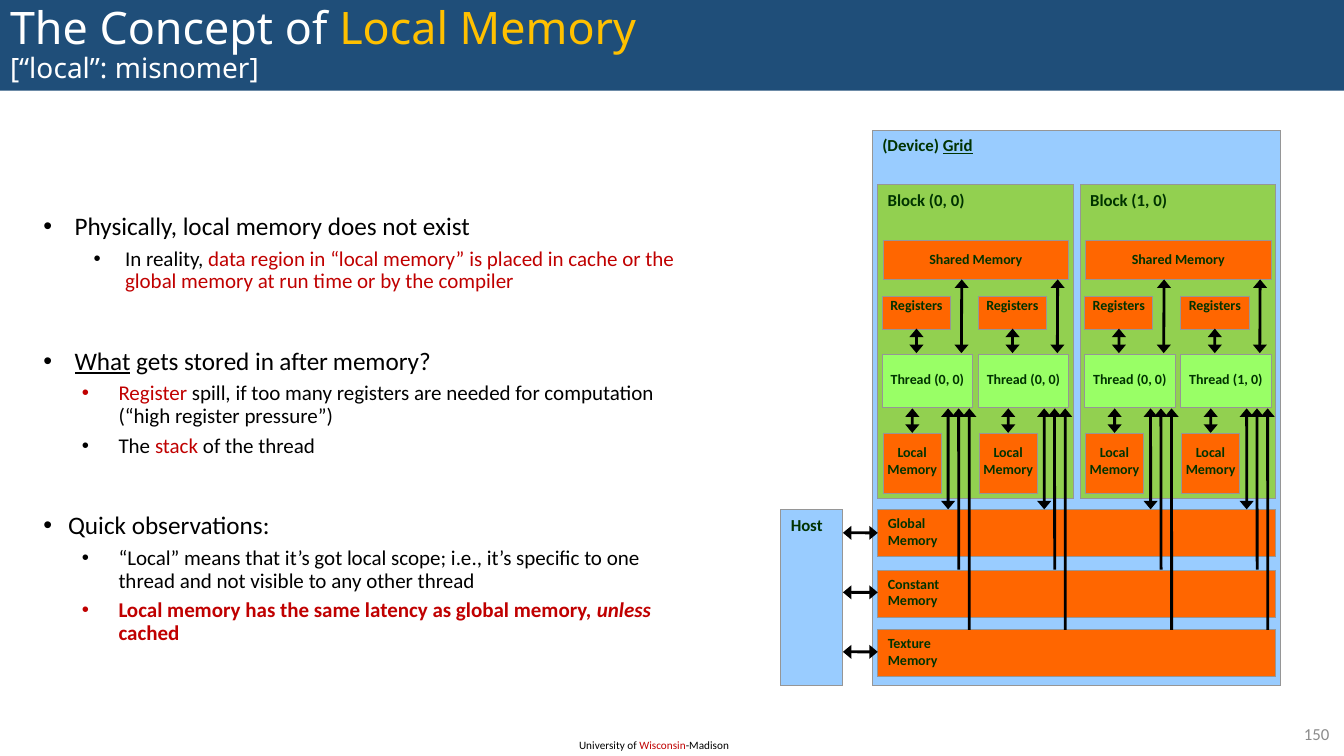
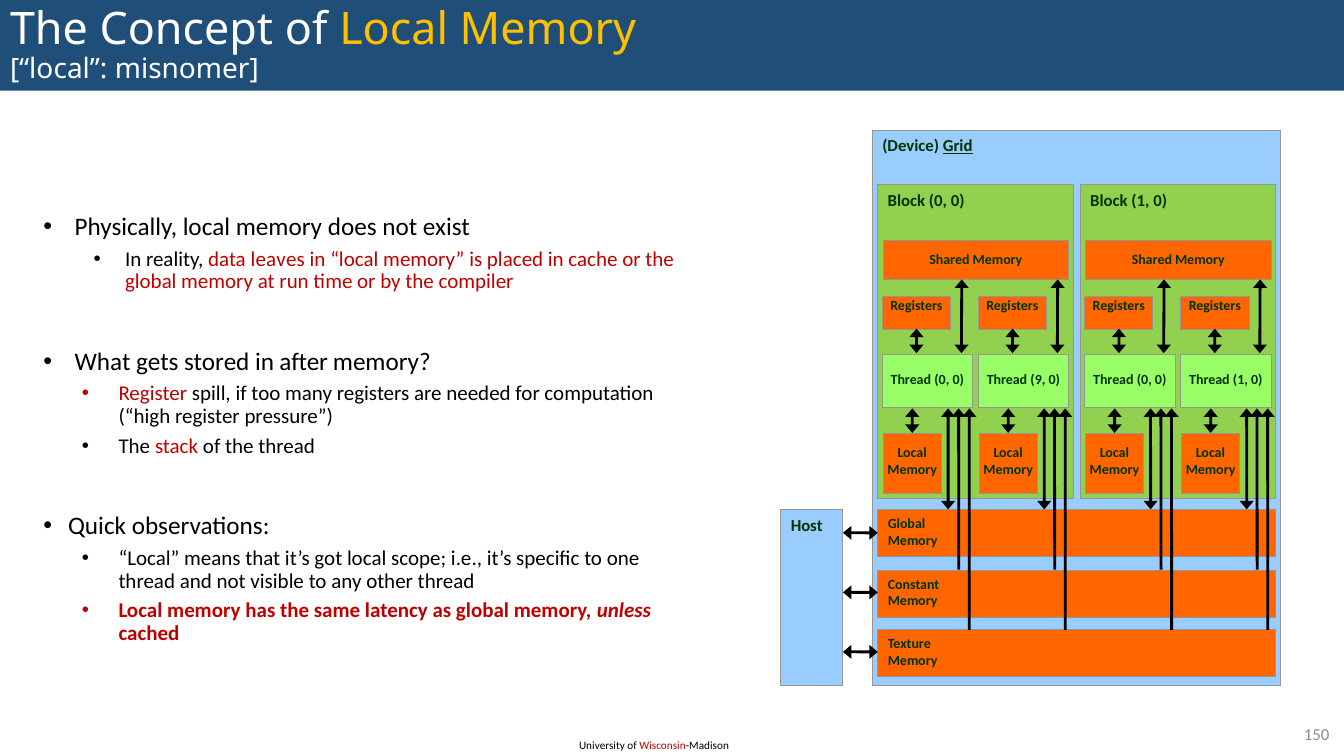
region: region -> leaves
What underline: present -> none
0 at (1038, 380): 0 -> 9
